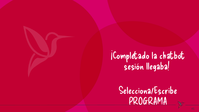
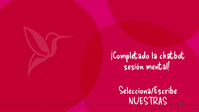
llegaba: llegaba -> mental
PROGRAMA: PROGRAMA -> NUESTRAS
